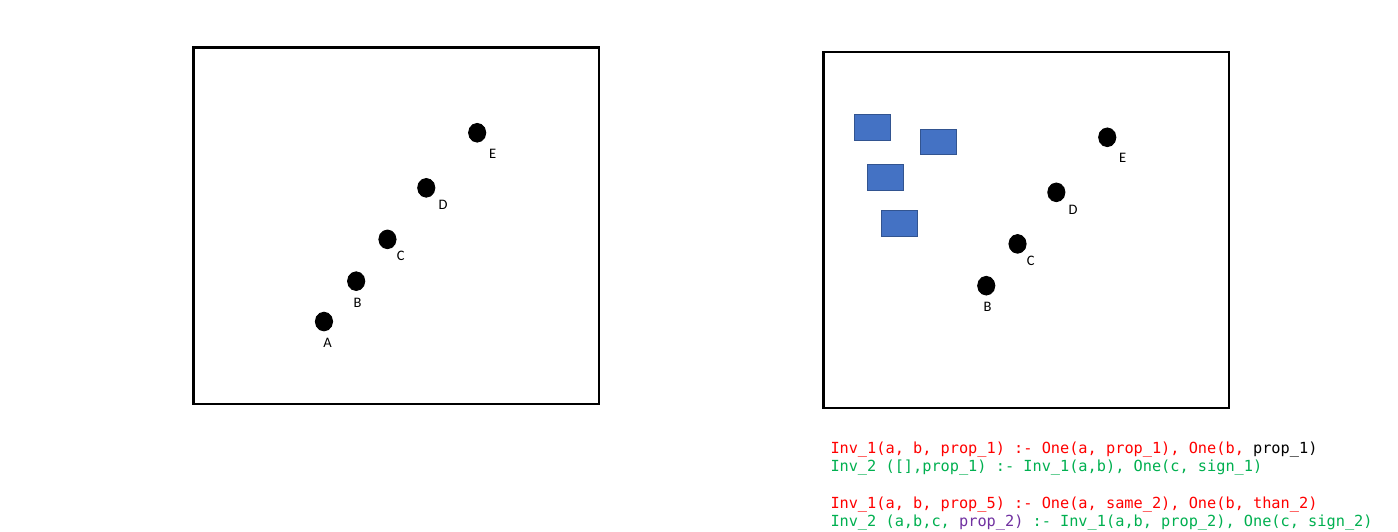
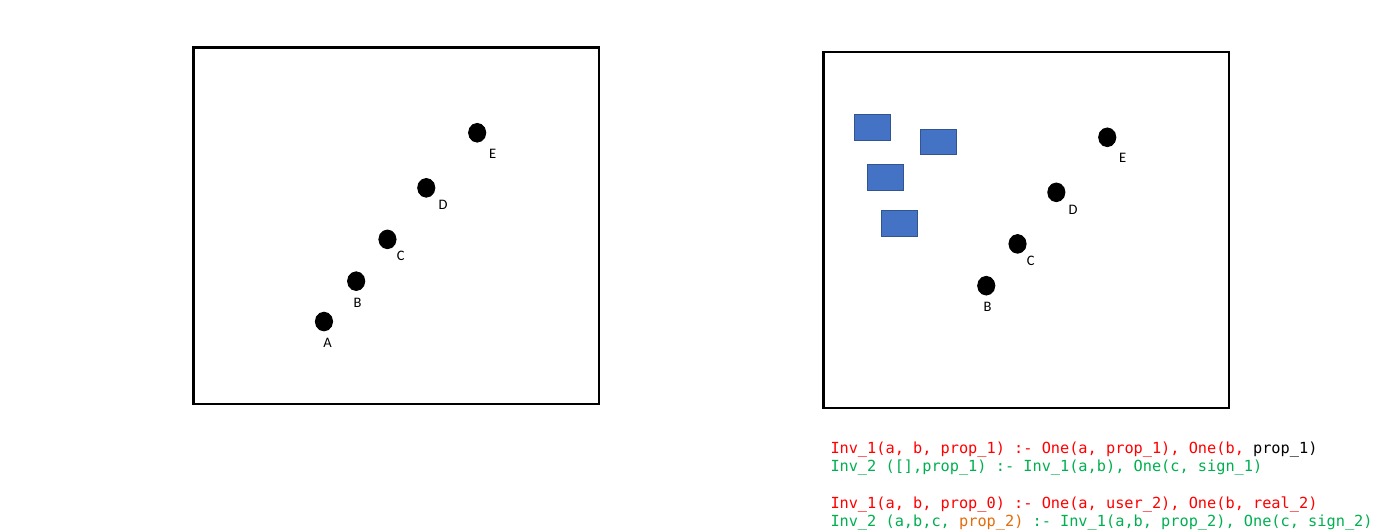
prop_5: prop_5 -> prop_0
same_2: same_2 -> user_2
than_2: than_2 -> real_2
prop_2 at (991, 522) colour: purple -> orange
